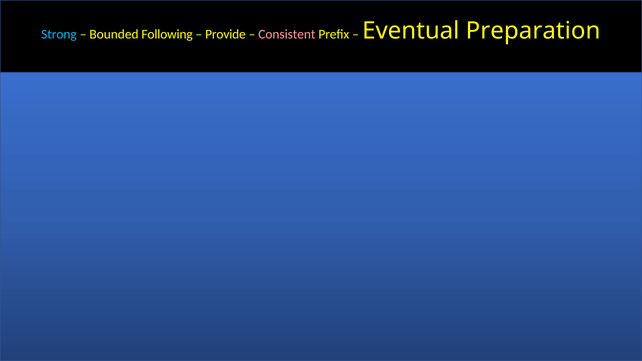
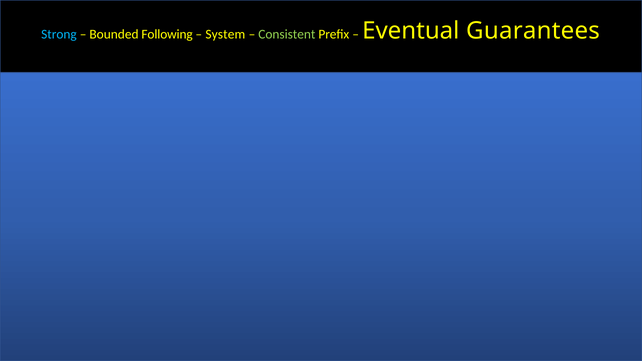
Provide: Provide -> System
Consistent colour: pink -> light green
Preparation: Preparation -> Guarantees
